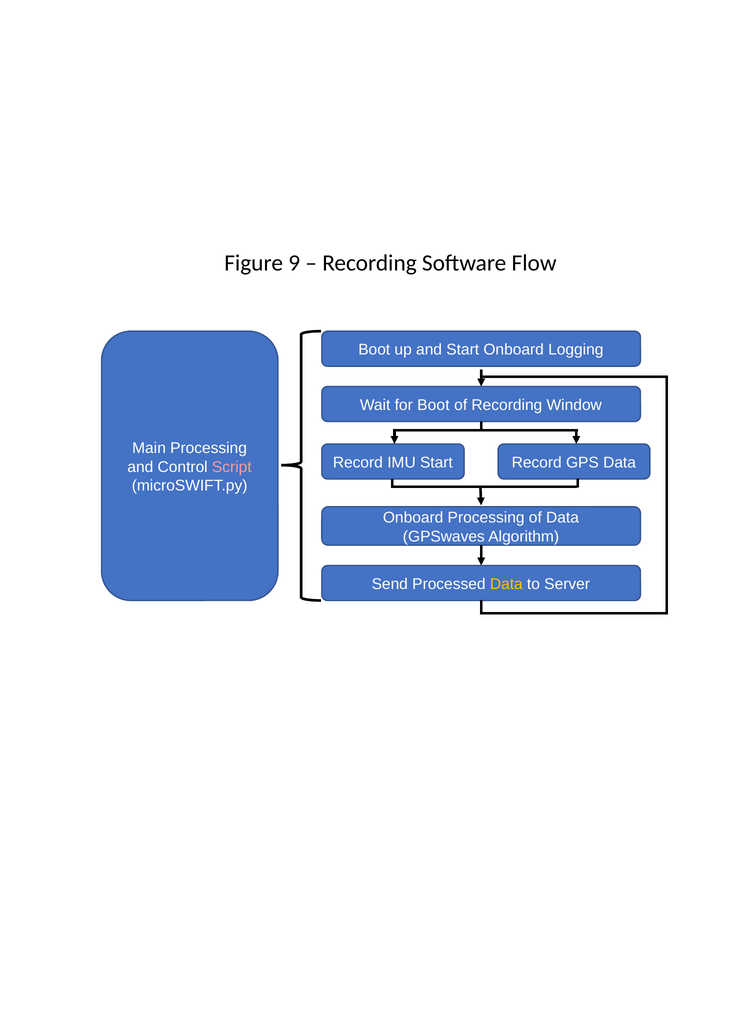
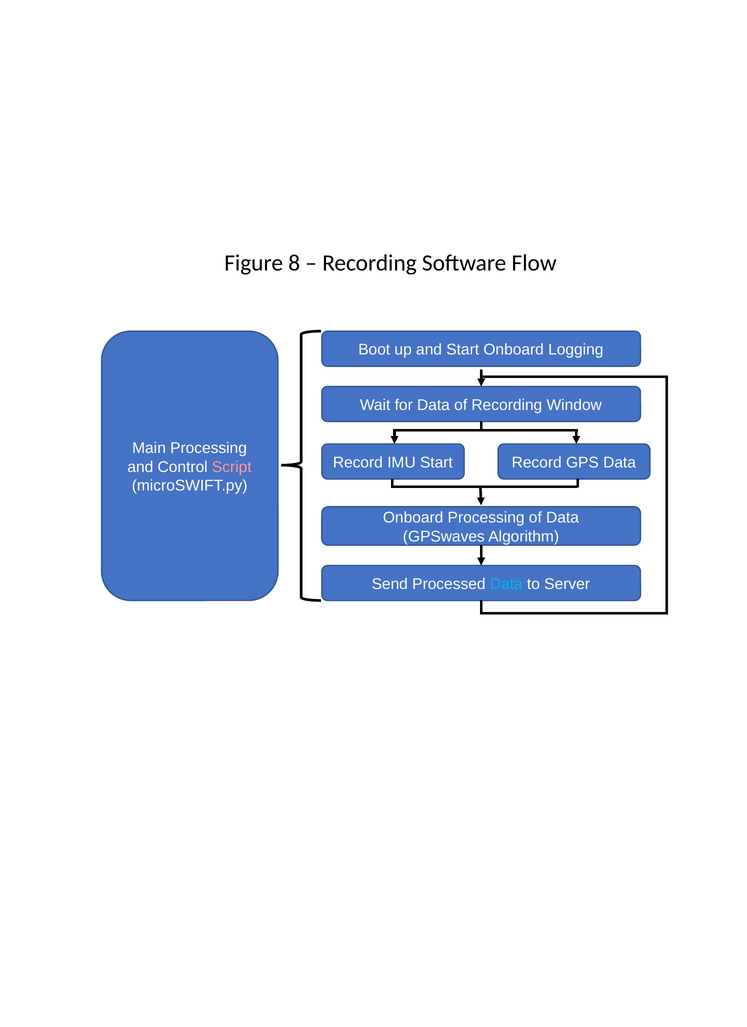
9: 9 -> 8
for Boot: Boot -> Data
Data at (506, 584) colour: yellow -> light blue
